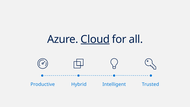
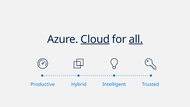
all underline: none -> present
